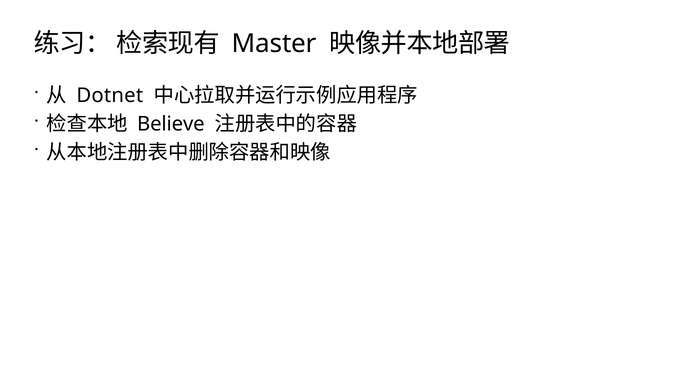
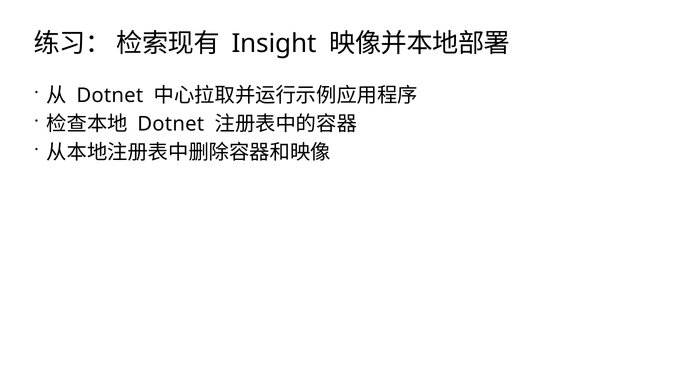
Master: Master -> Insight
Believe at (171, 124): Believe -> Dotnet
